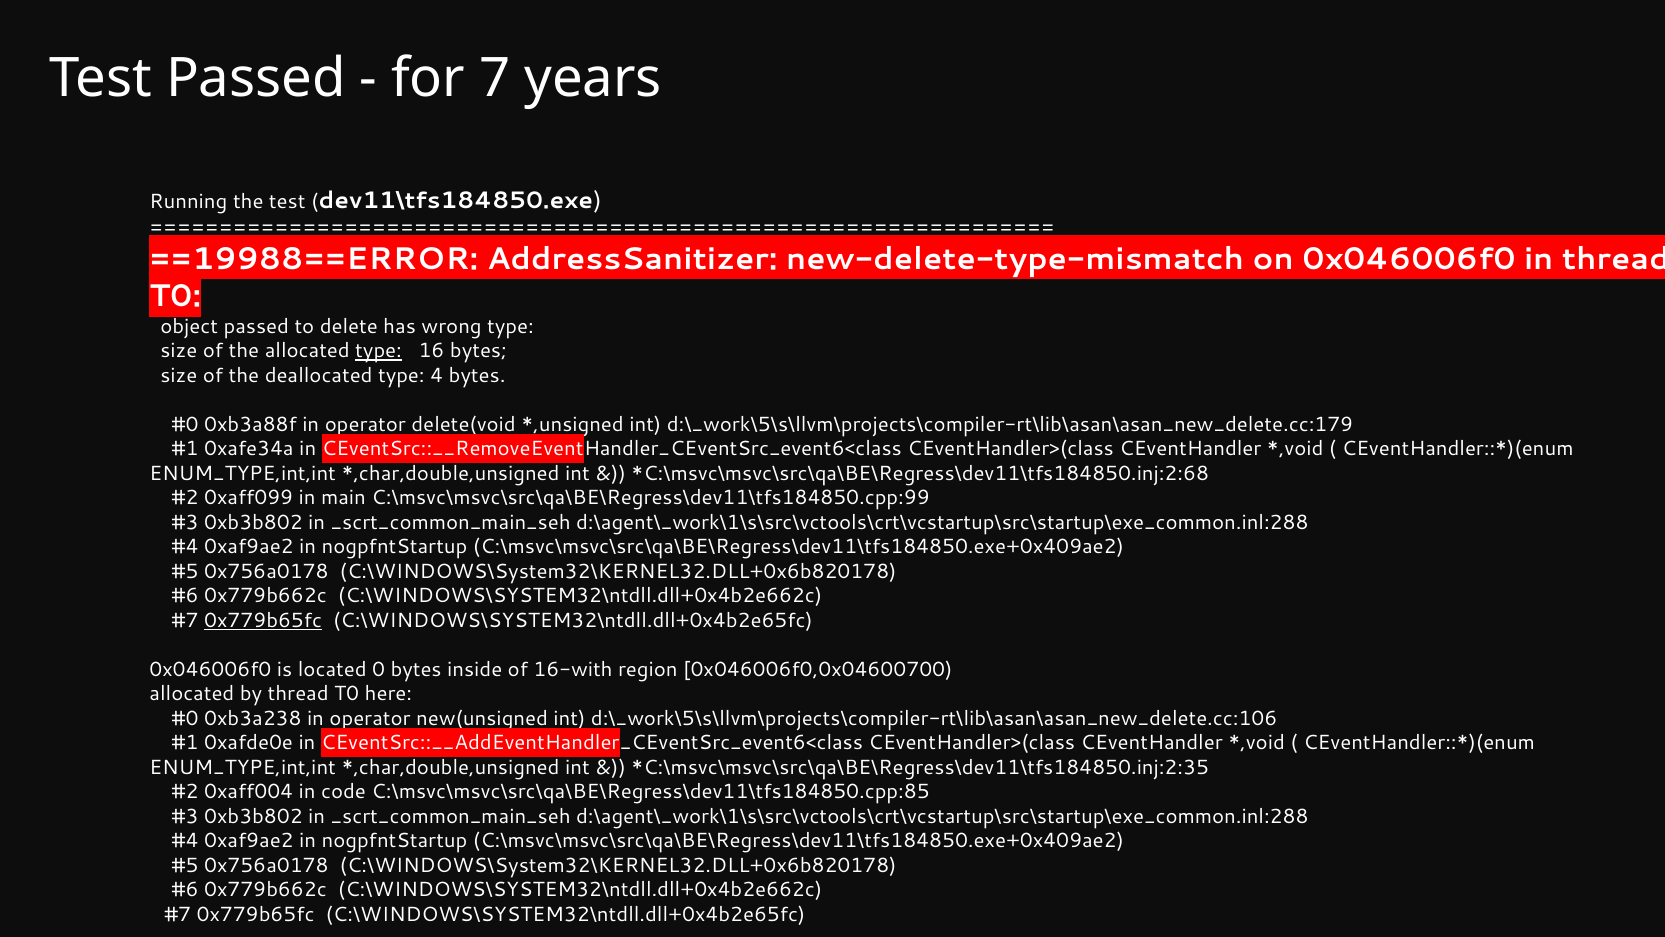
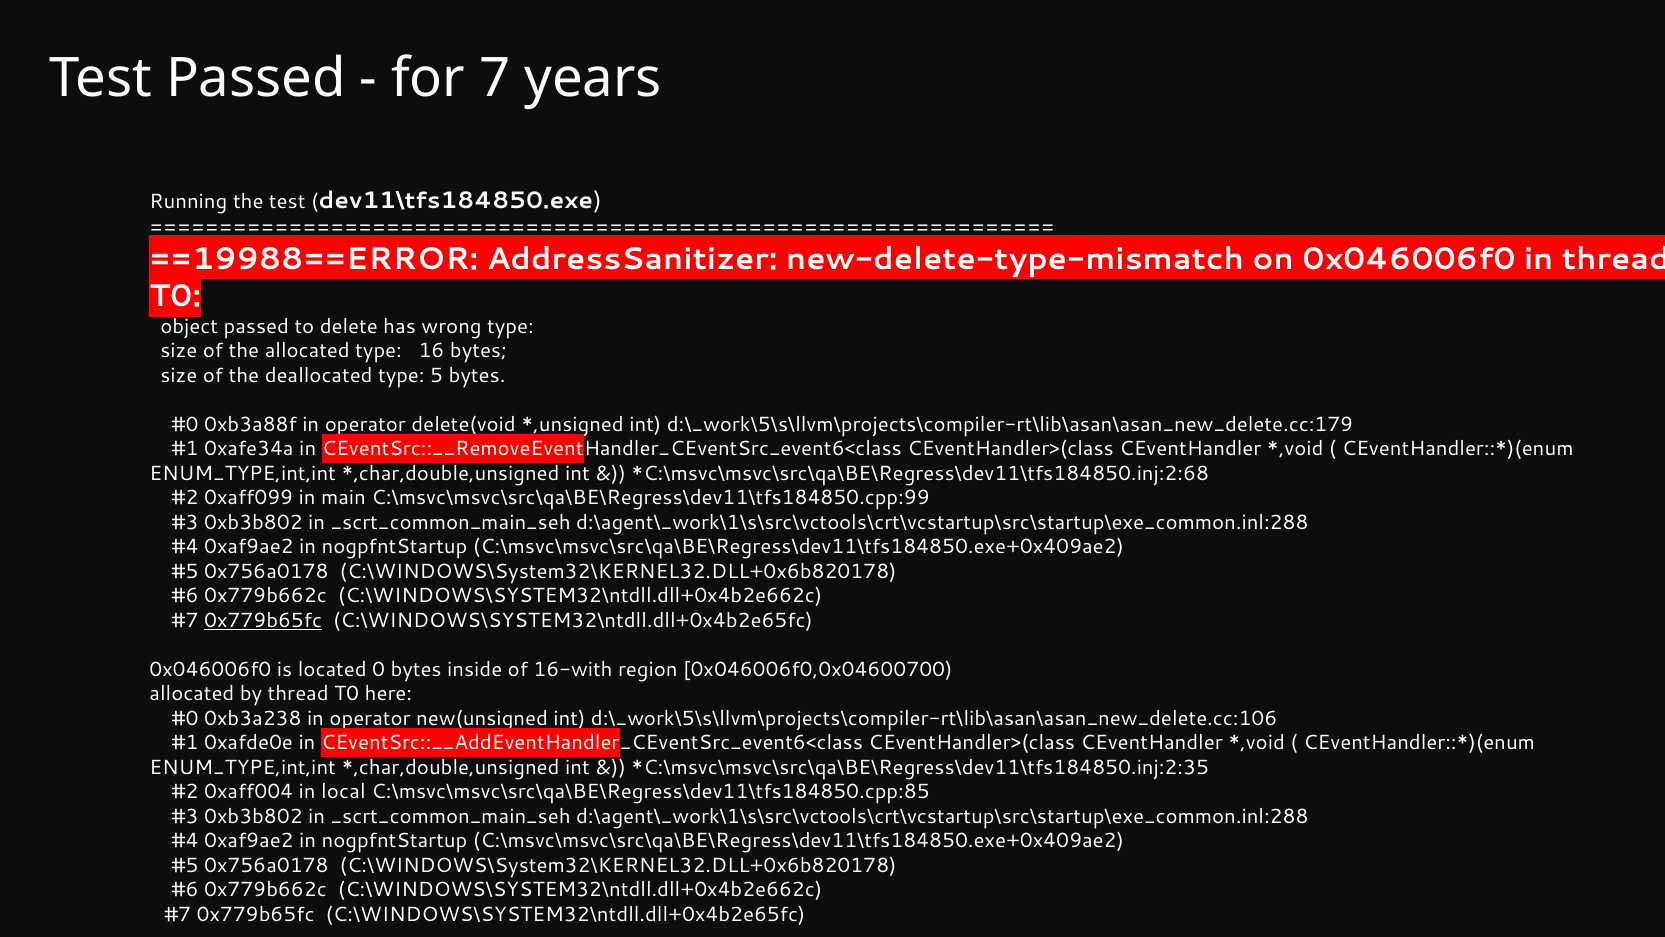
type at (379, 351) underline: present -> none
4: 4 -> 5
code: code -> local
